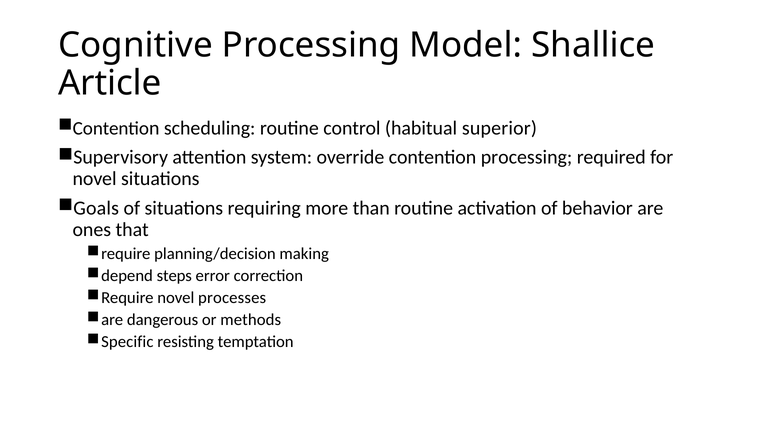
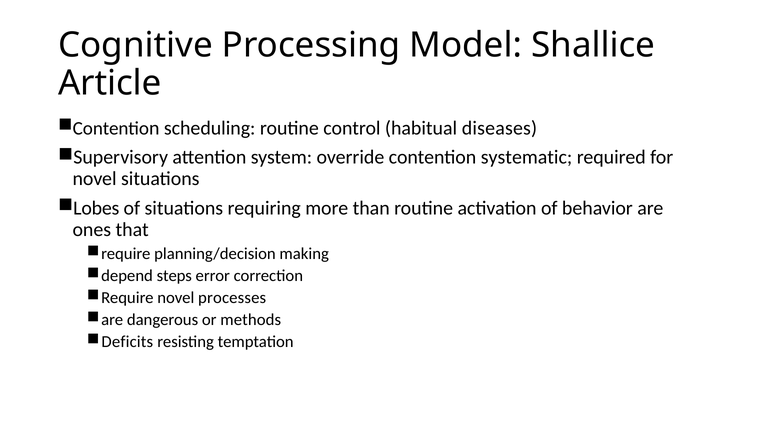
superior: superior -> diseases
contention processing: processing -> systematic
Goals: Goals -> Lobes
Specific: Specific -> Deficits
